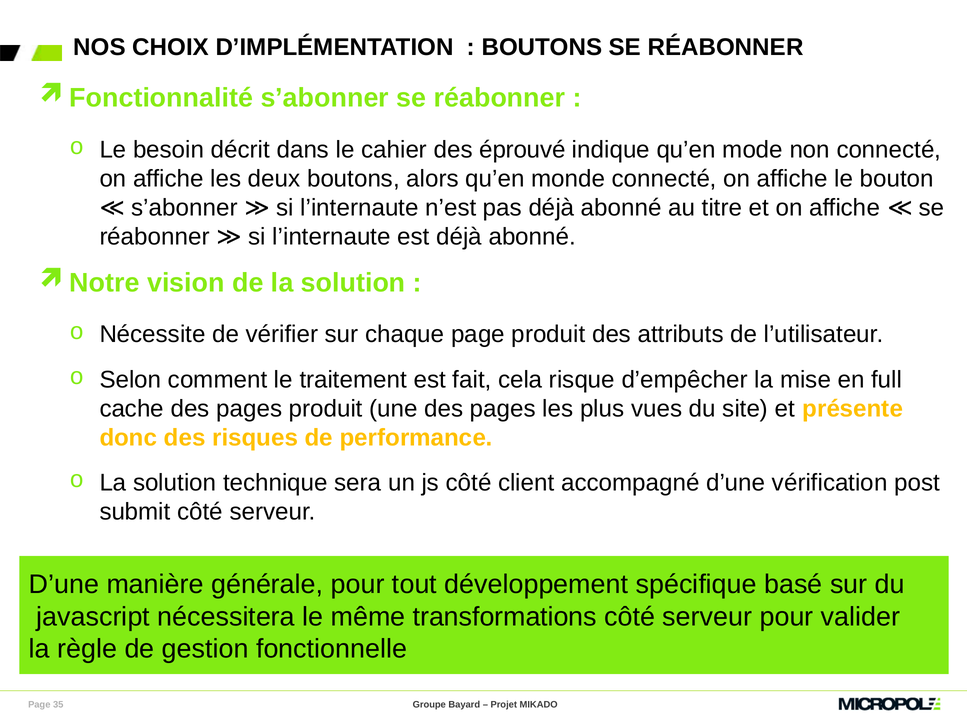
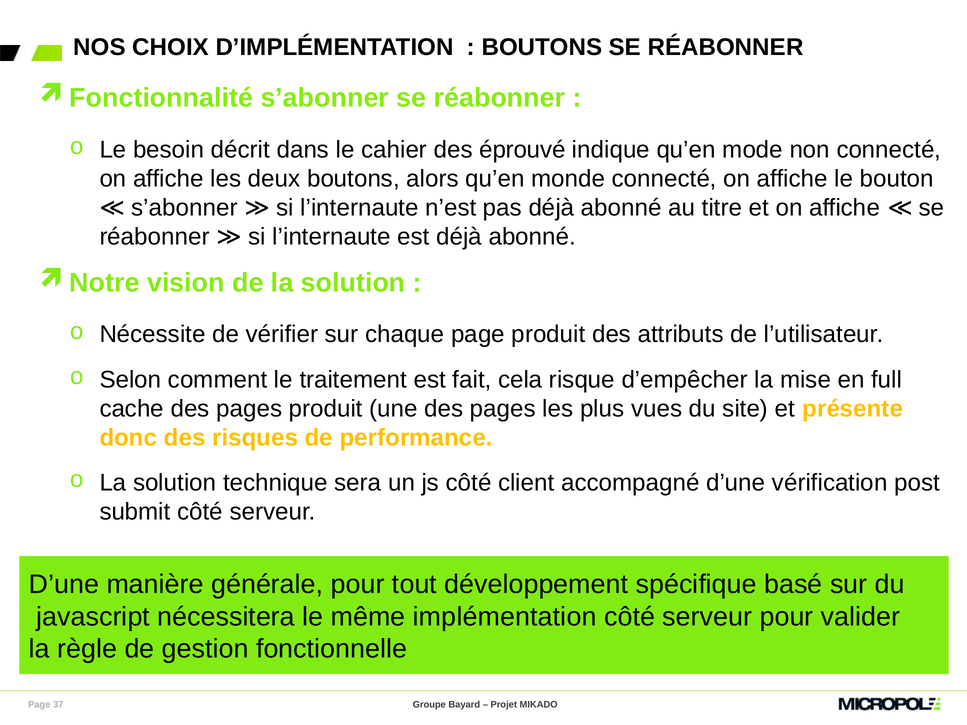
transformations: transformations -> implémentation
35: 35 -> 37
